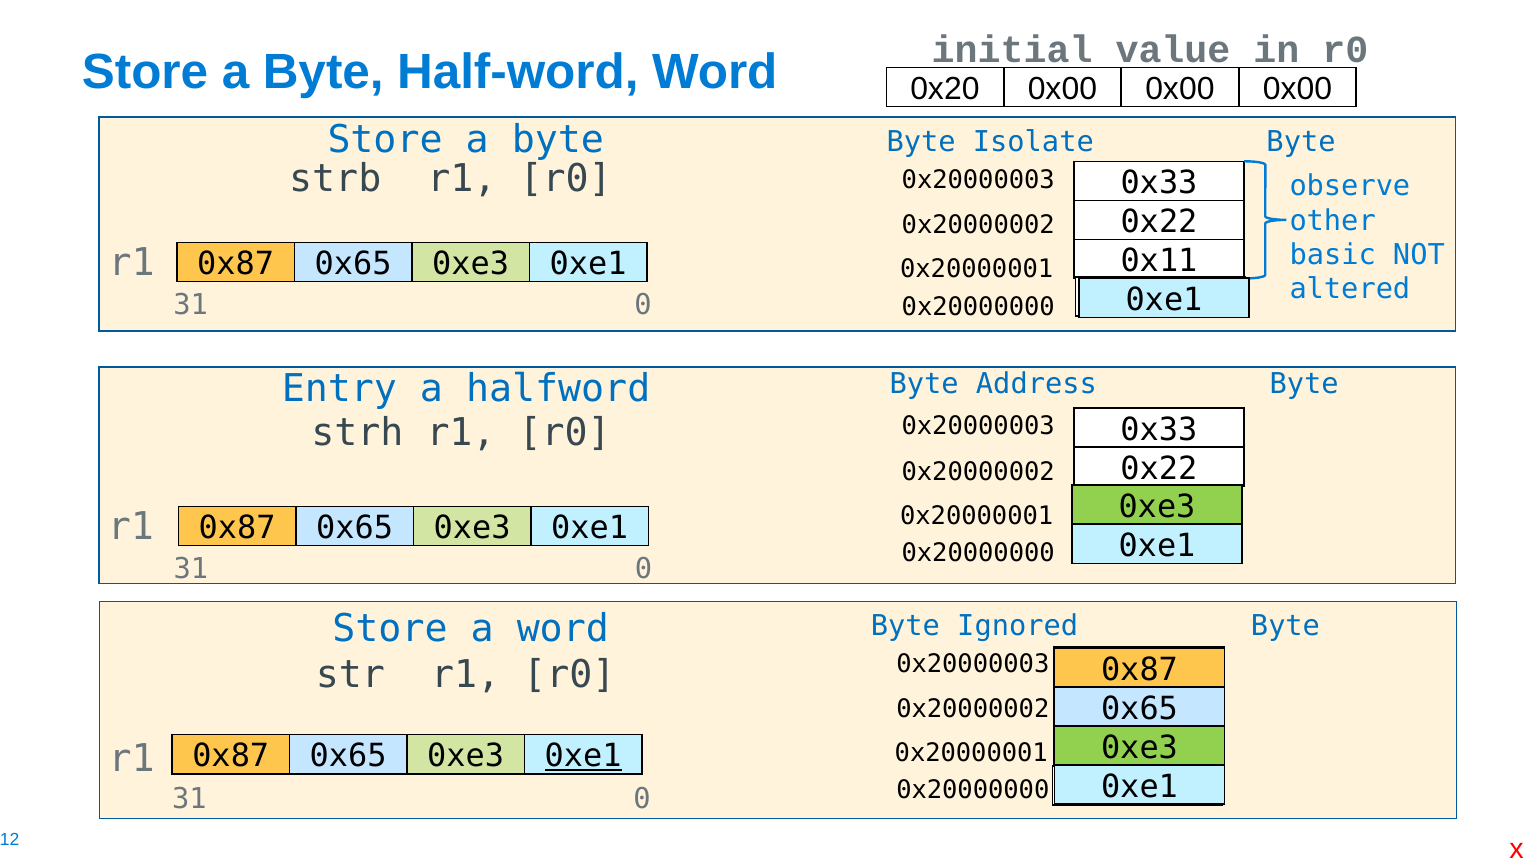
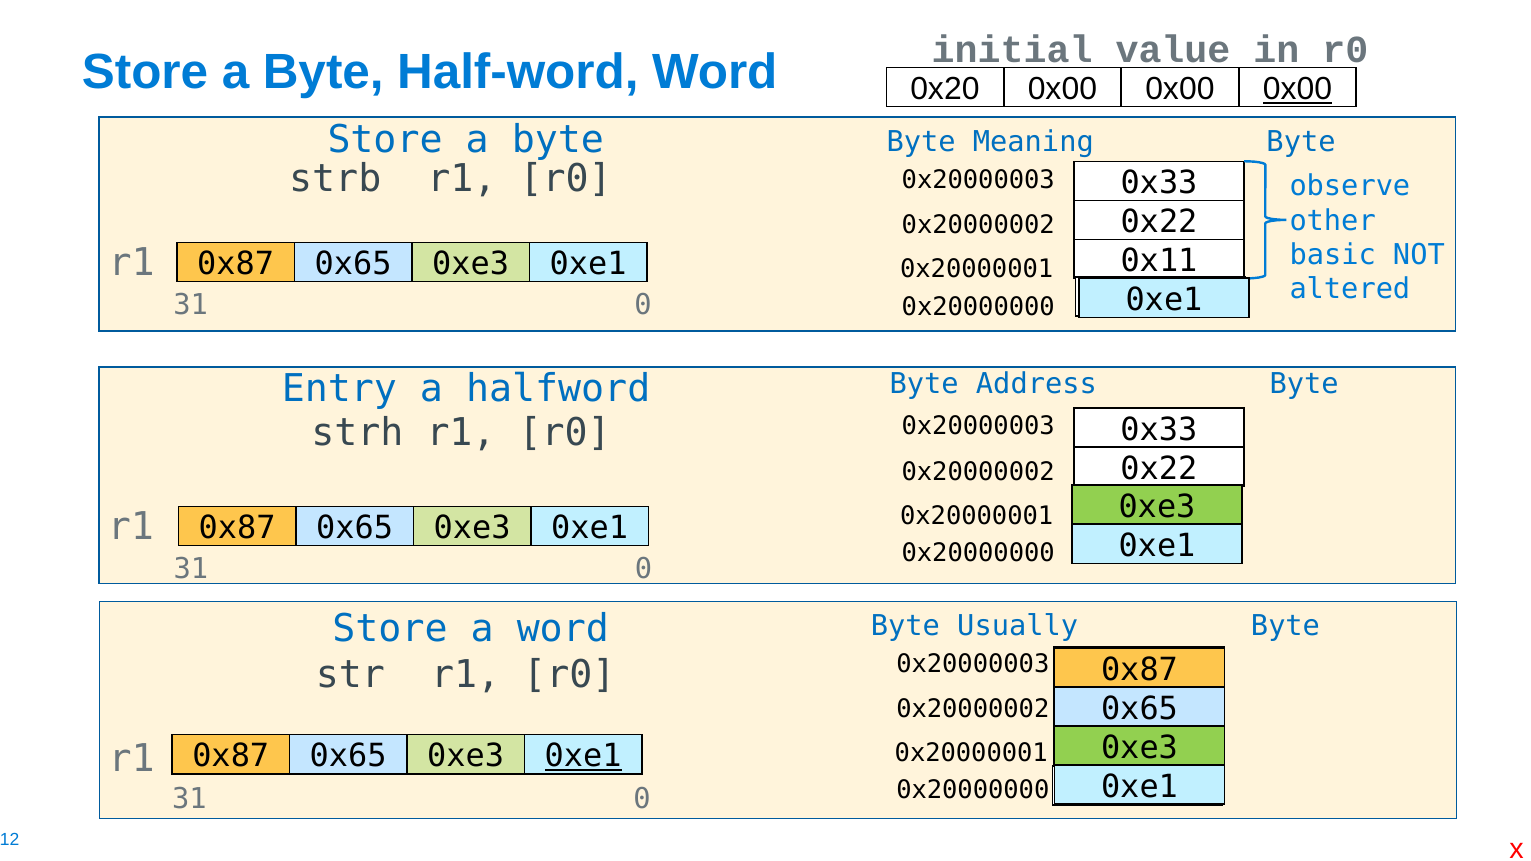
0x00 at (1297, 89) underline: none -> present
Isolate: Isolate -> Meaning
Ignored: Ignored -> Usually
